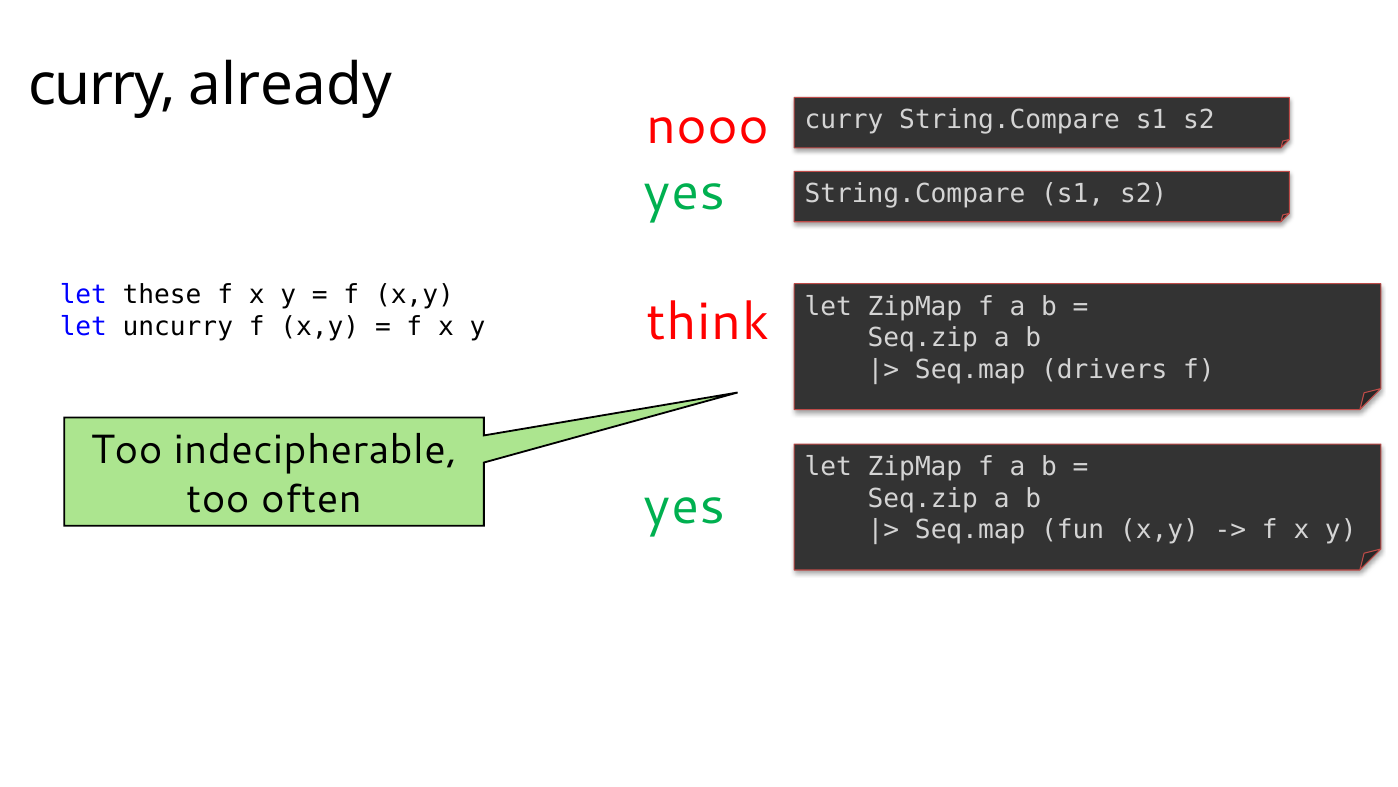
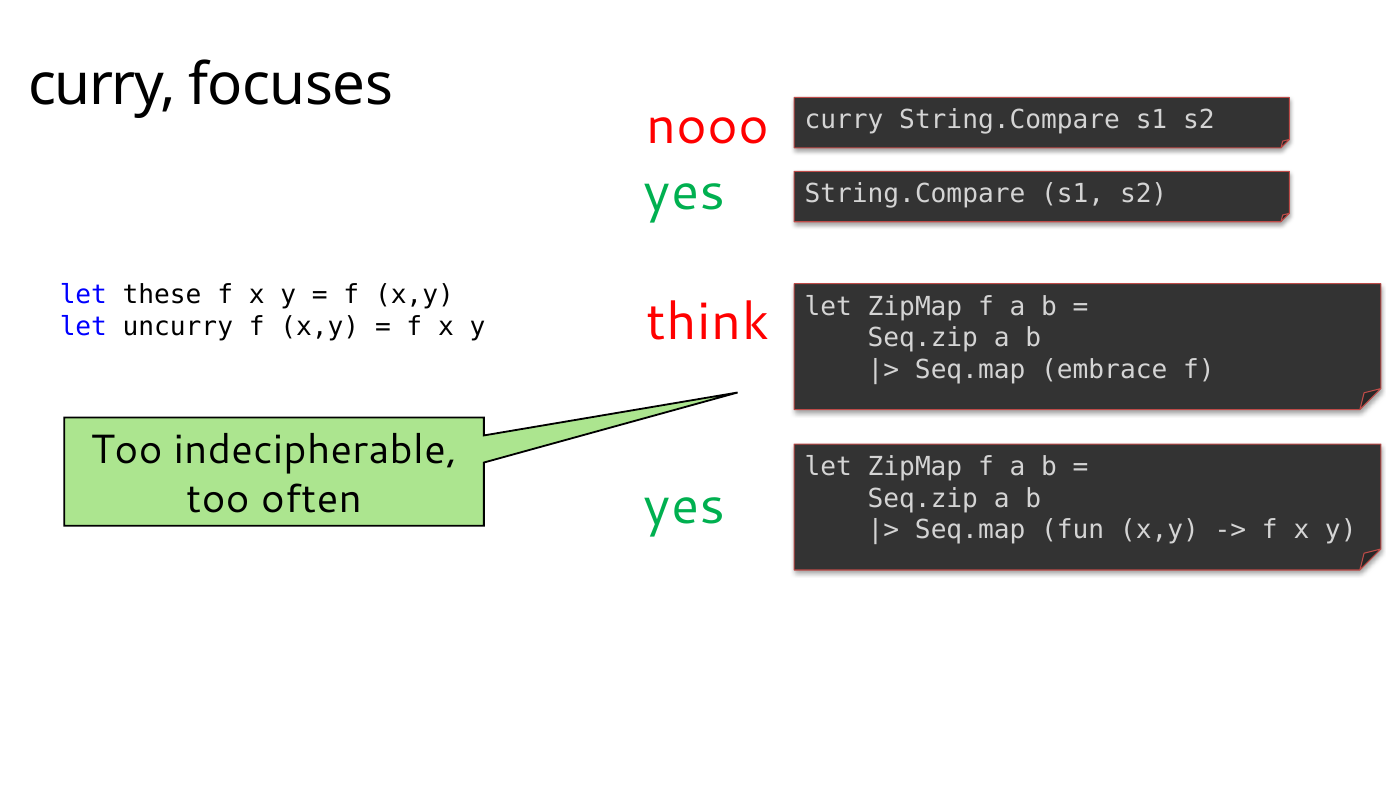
already: already -> focuses
drivers: drivers -> embrace
